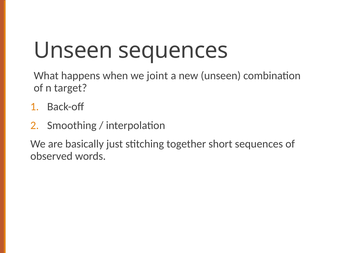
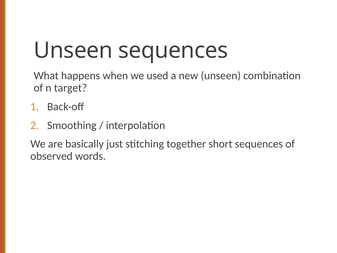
joint: joint -> used
